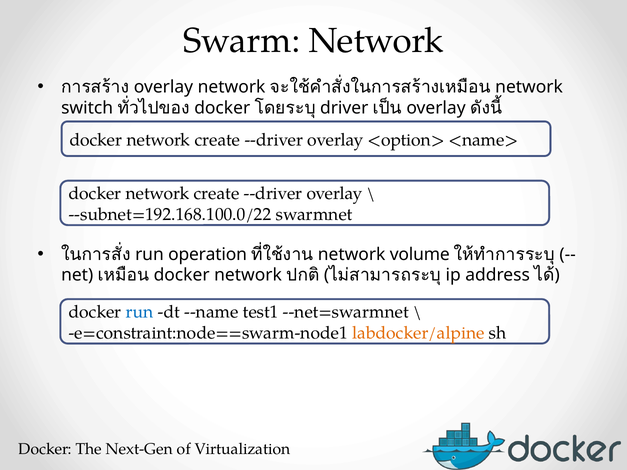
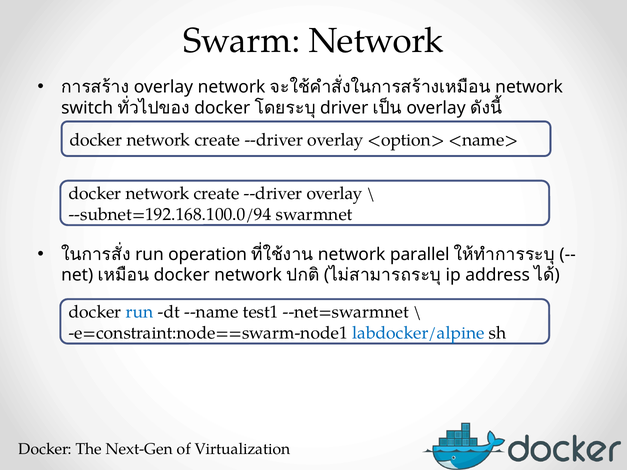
--subnet=192.168.100.0/22: --subnet=192.168.100.0/22 -> --subnet=192.168.100.0/94
volume: volume -> parallel
labdocker/alpine colour: orange -> blue
